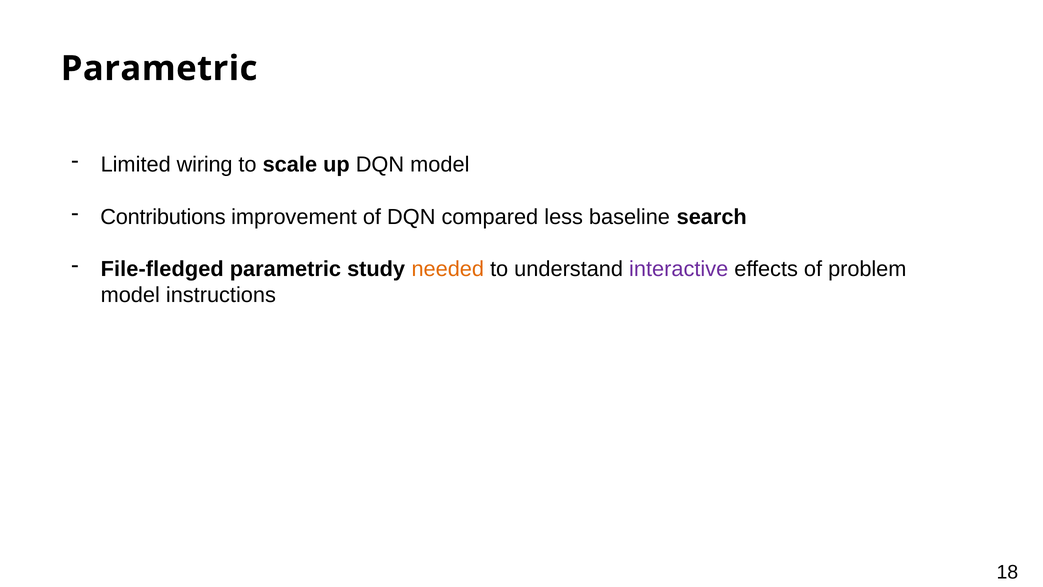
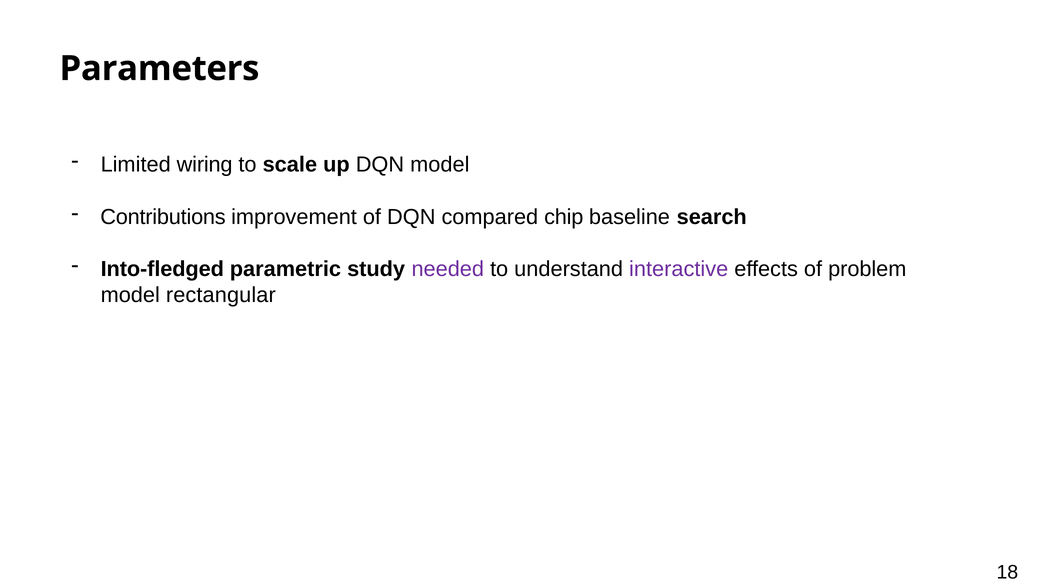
Parametric at (159, 69): Parametric -> Parameters
less: less -> chip
File-fledged: File-fledged -> Into-fledged
needed colour: orange -> purple
instructions: instructions -> rectangular
